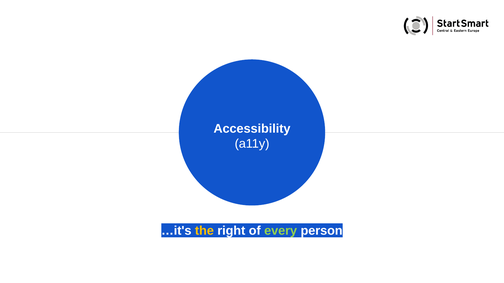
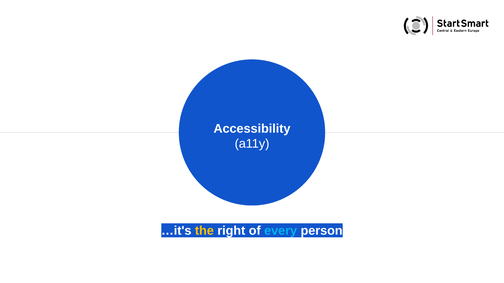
every colour: light green -> light blue
